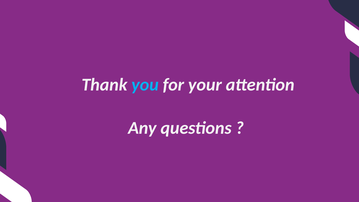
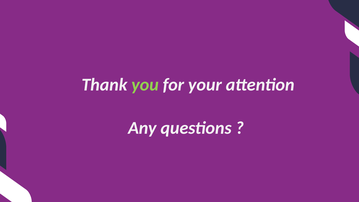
you colour: light blue -> light green
